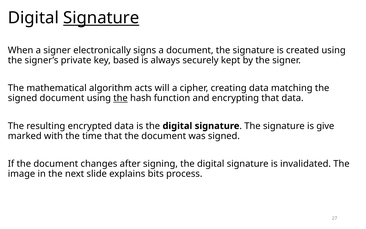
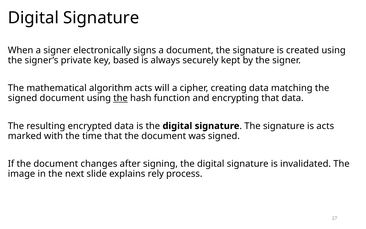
Signature at (101, 18) underline: present -> none
is give: give -> acts
bits: bits -> rely
